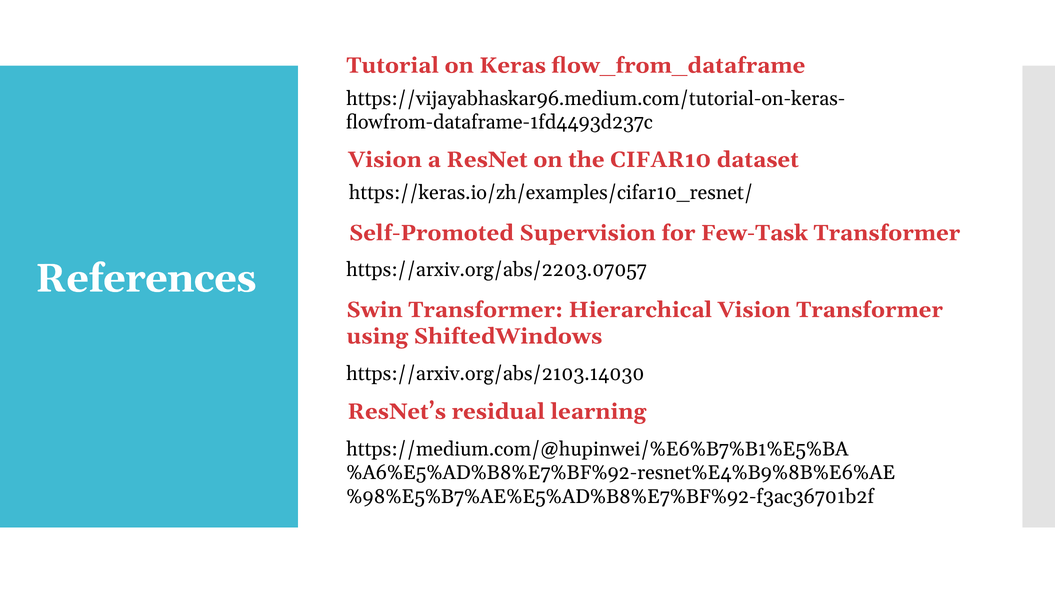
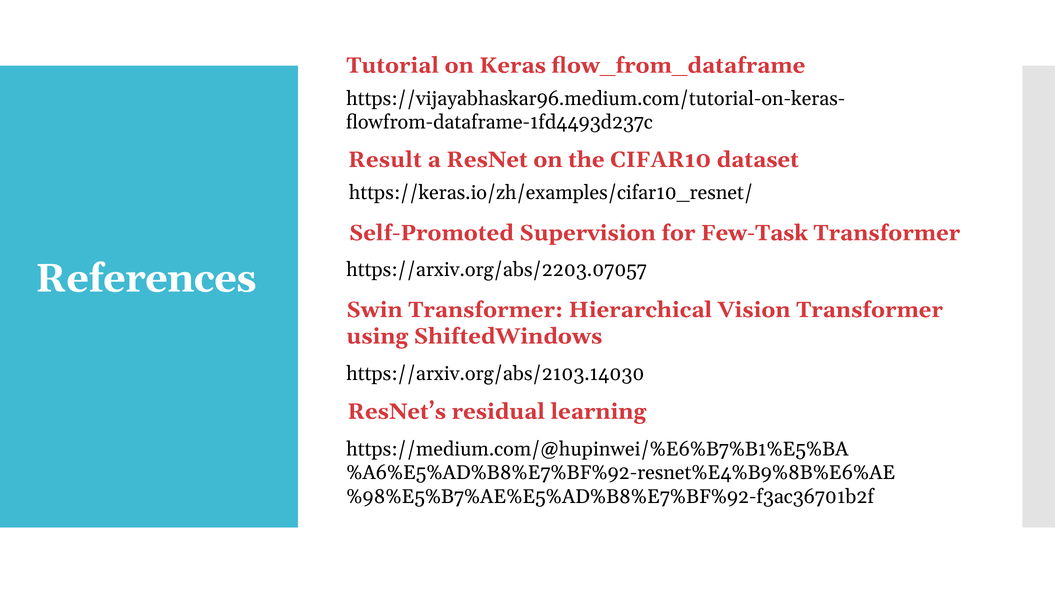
Vision at (385, 160): Vision -> Result
